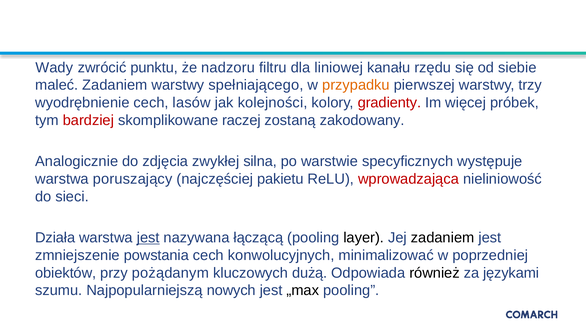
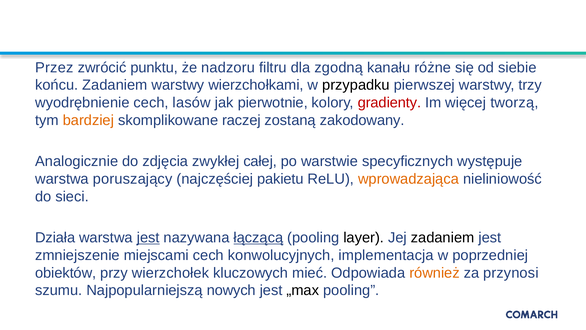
Wady: Wady -> Przez
liniowej: liniowej -> zgodną
rzędu: rzędu -> różne
maleć: maleć -> końcu
spełniającego: spełniającego -> wierzchołkami
przypadku colour: orange -> black
kolejności: kolejności -> pierwotnie
próbek: próbek -> tworzą
bardziej colour: red -> orange
silna: silna -> całej
wprowadzająca colour: red -> orange
łączącą underline: none -> present
powstania: powstania -> miejscami
minimalizować: minimalizować -> implementacja
pożądanym: pożądanym -> wierzchołek
dużą: dużą -> mieć
również colour: black -> orange
językami: językami -> przynosi
